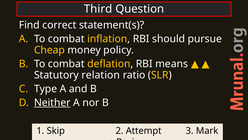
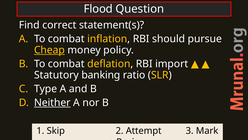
Third: Third -> Flood
Cheap underline: none -> present
means: means -> import
relation: relation -> banking
